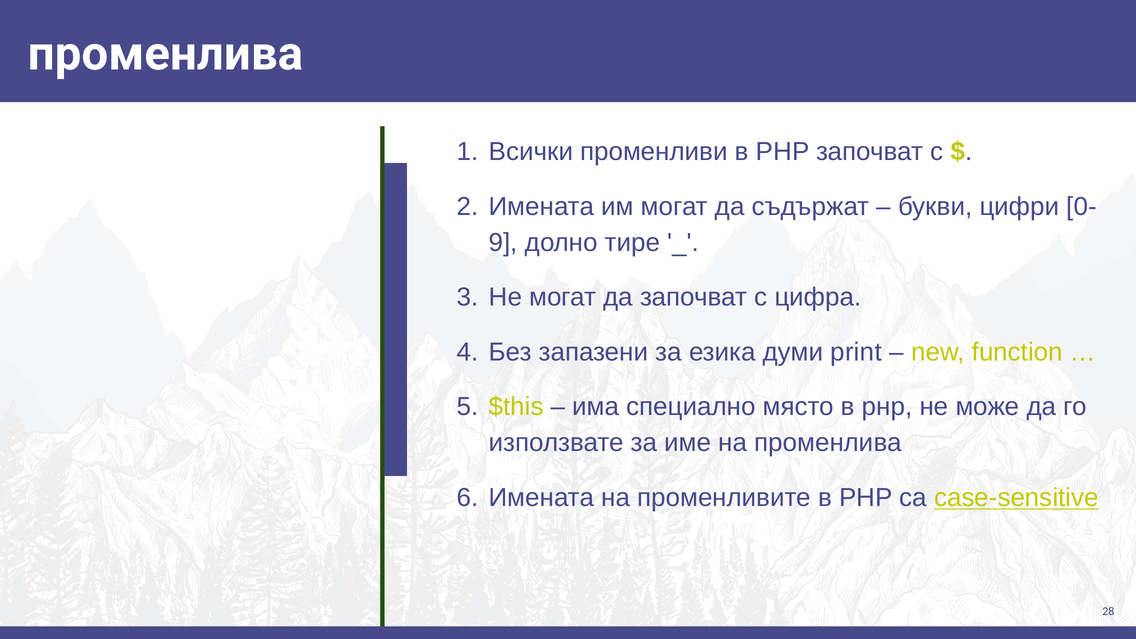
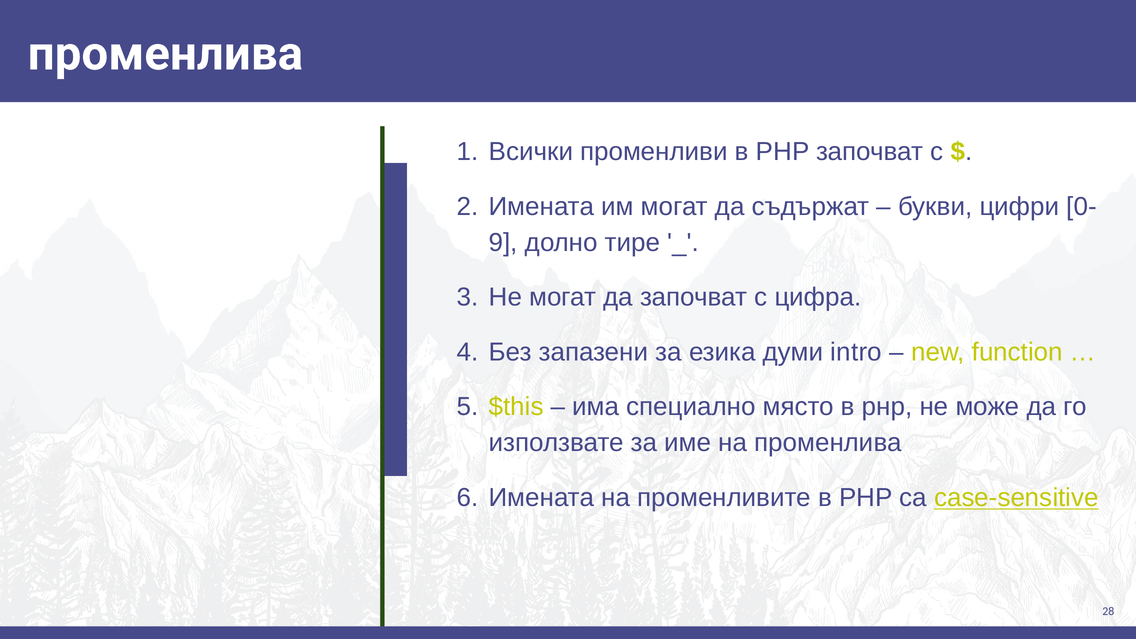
print: print -> intro
